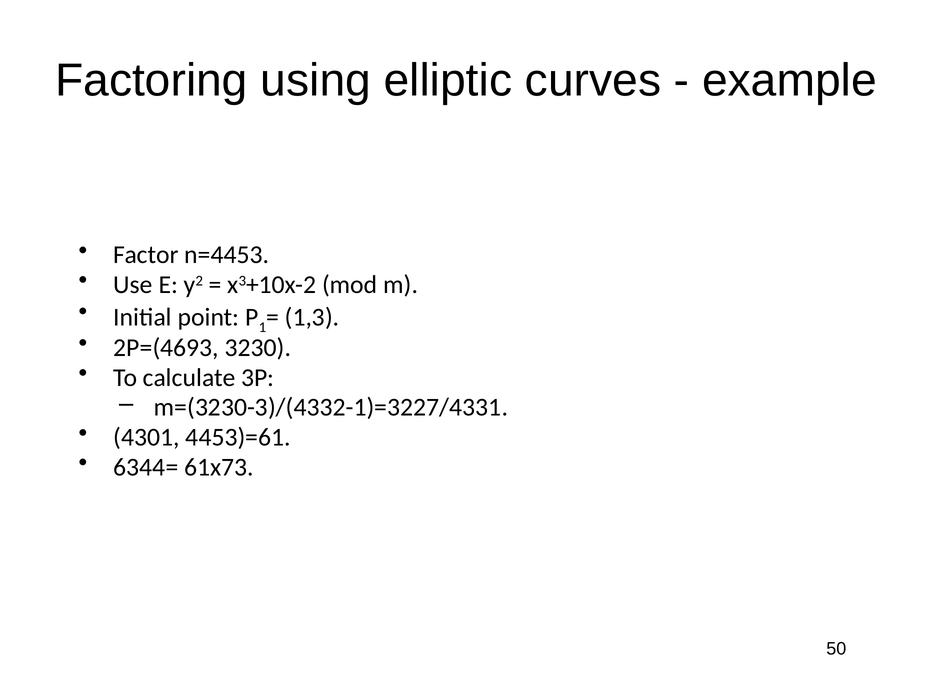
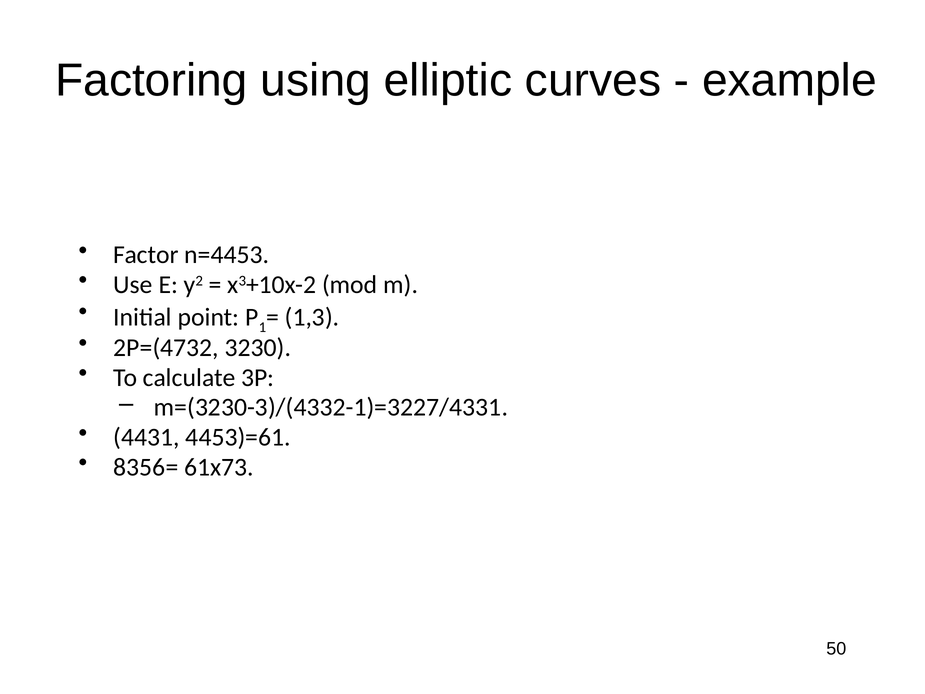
2P=(4693: 2P=(4693 -> 2P=(4732
4301: 4301 -> 4431
6344=: 6344= -> 8356=
